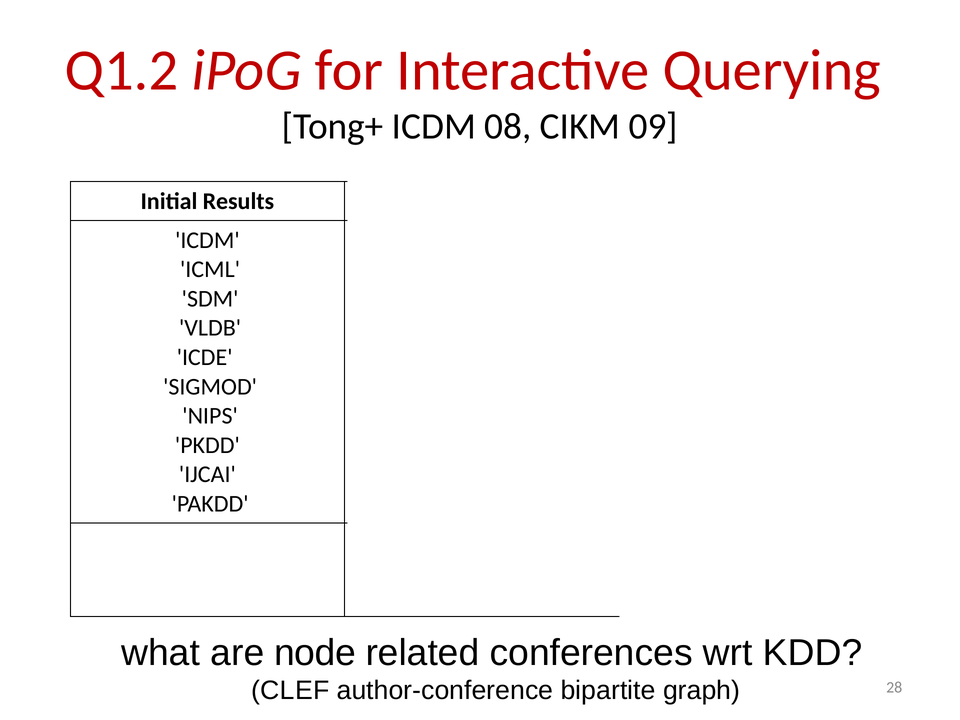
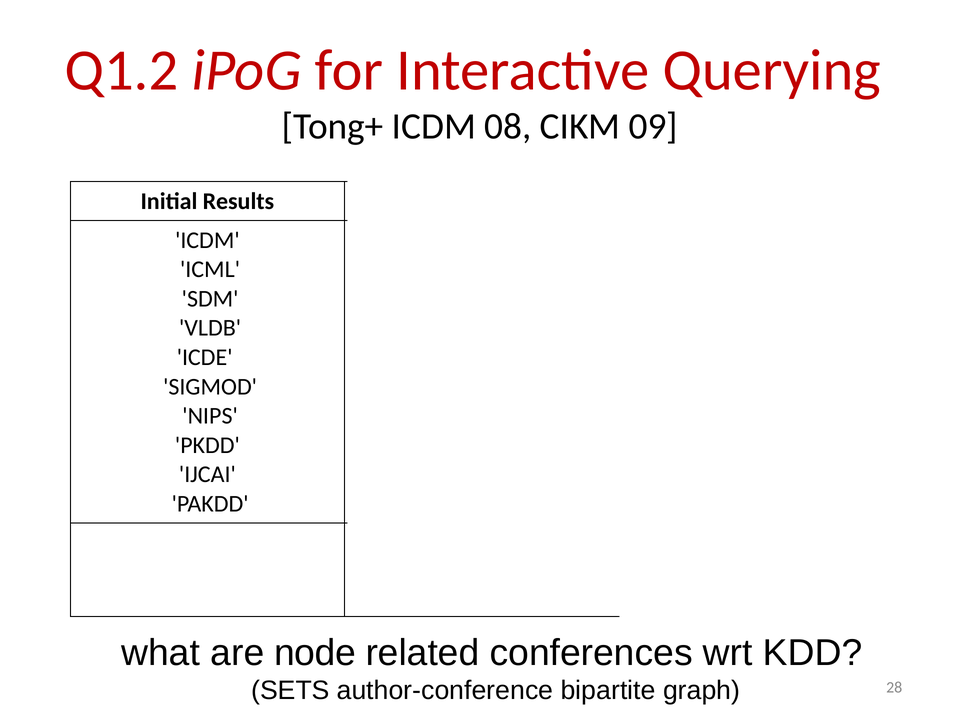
CLEF at (290, 691): CLEF -> SETS
